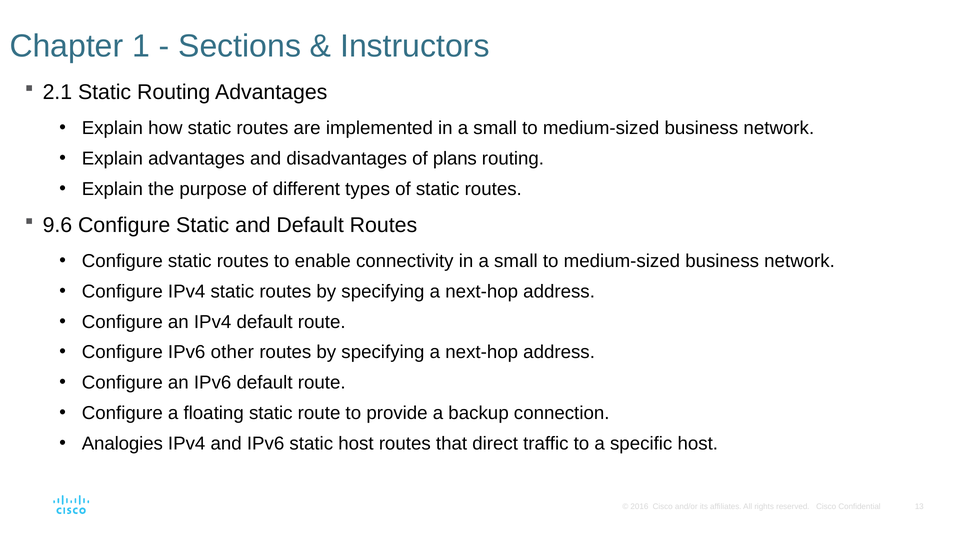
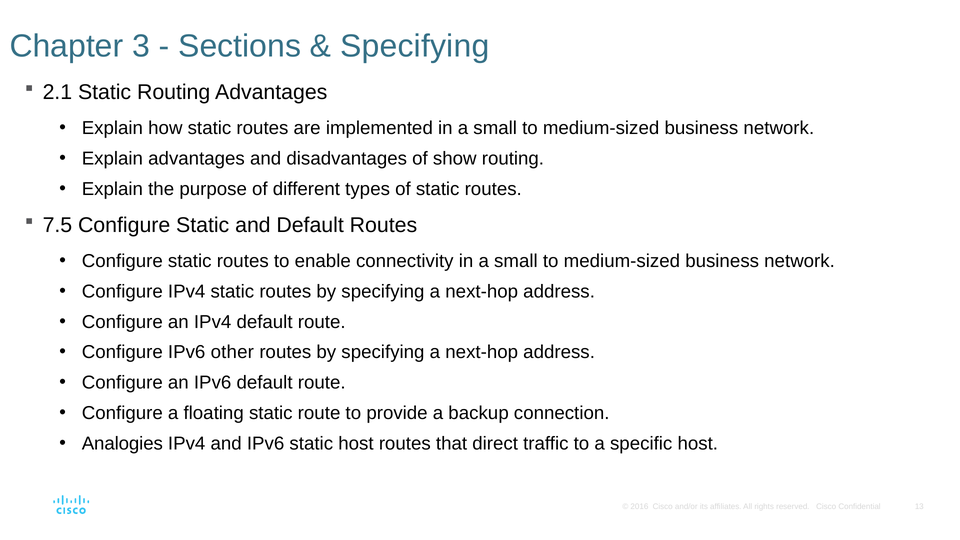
1: 1 -> 3
Instructors at (415, 46): Instructors -> Specifying
plans: plans -> show
9.6: 9.6 -> 7.5
